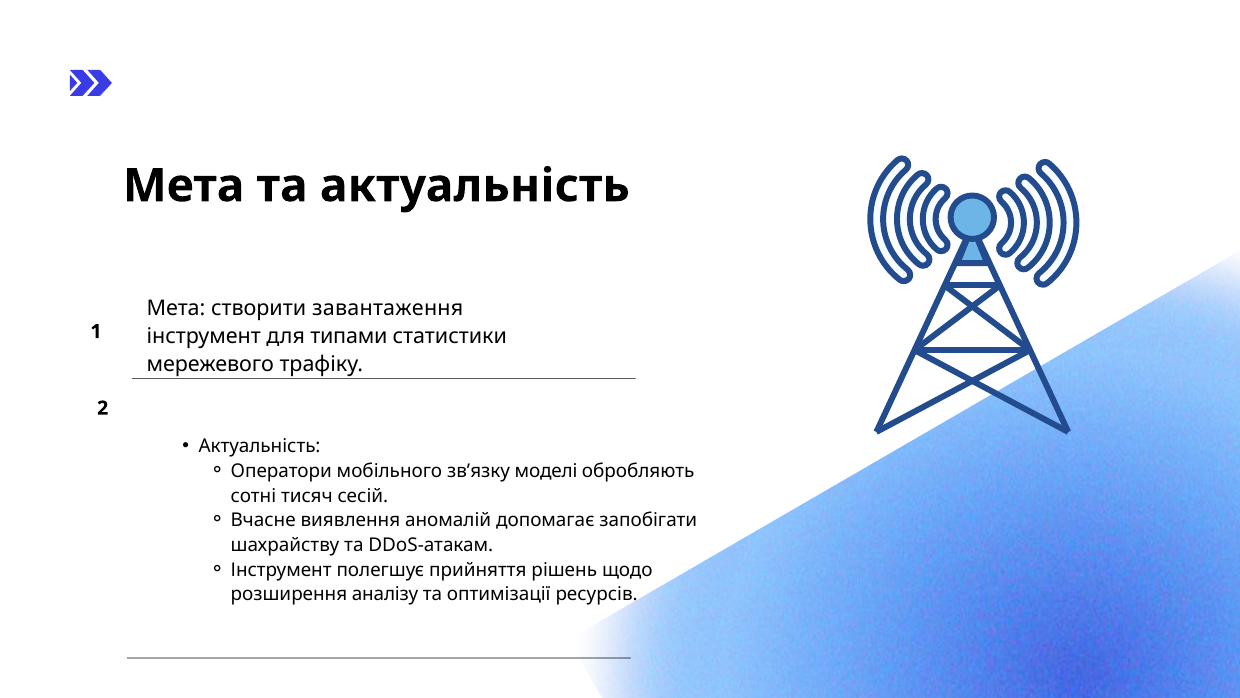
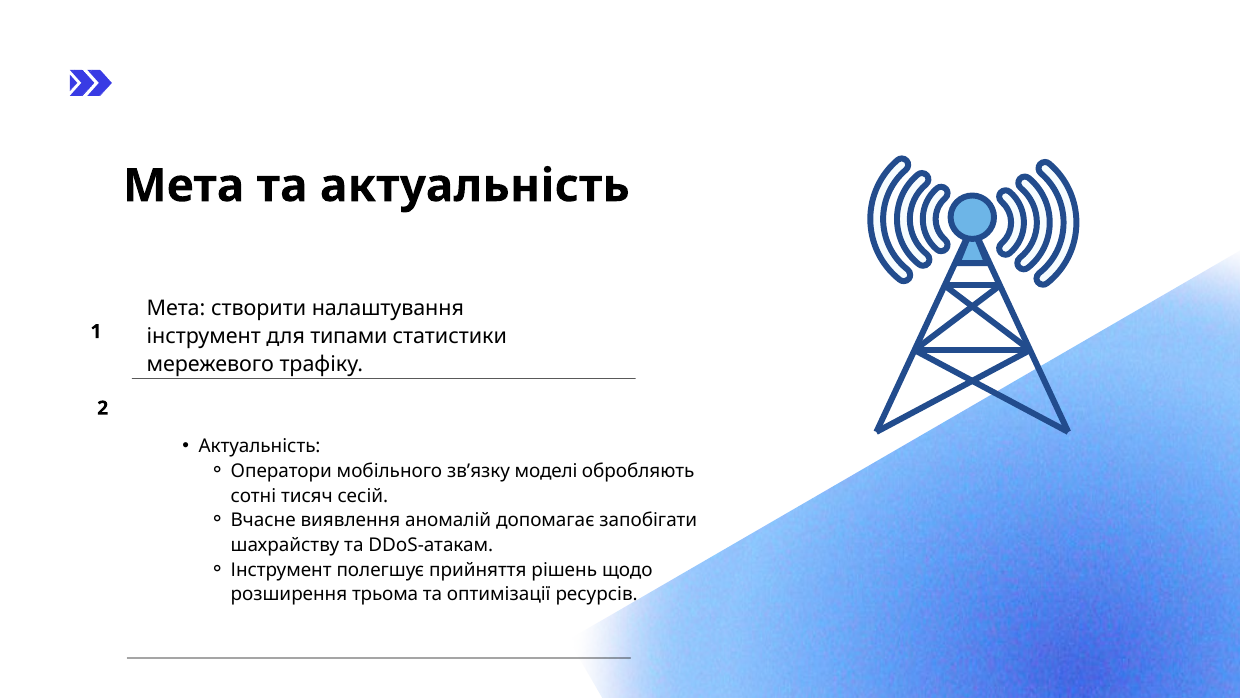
завантаження: завантаження -> налаштування
аналізу: аналізу -> трьома
